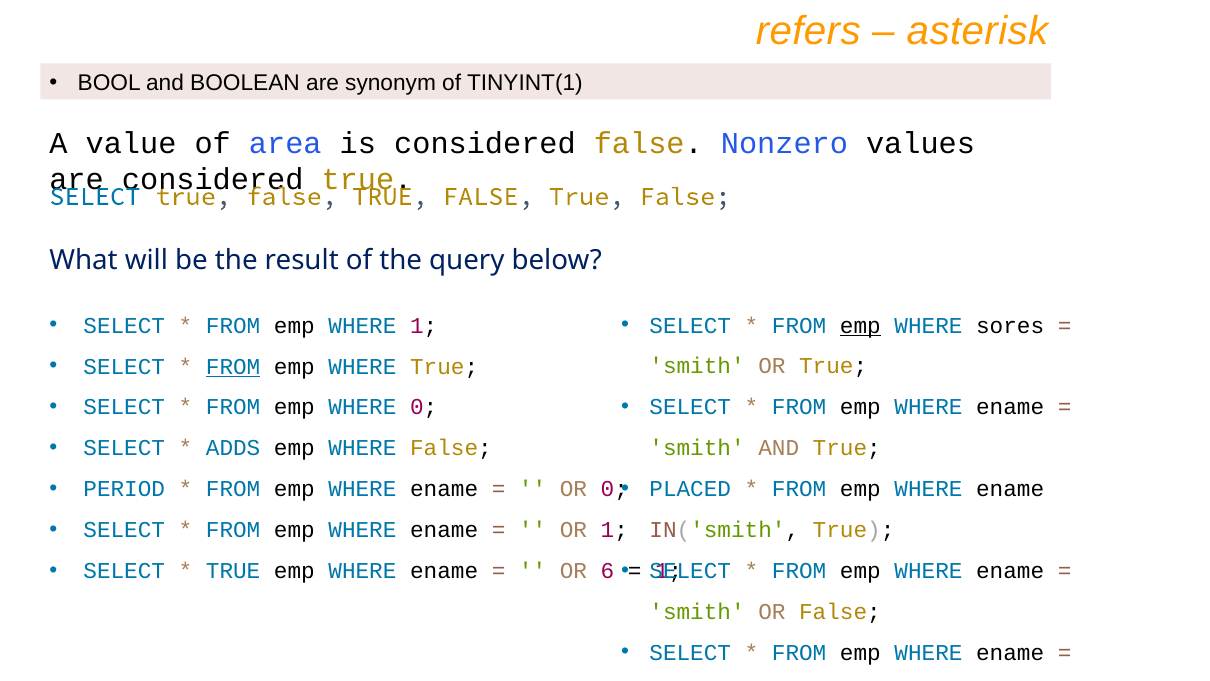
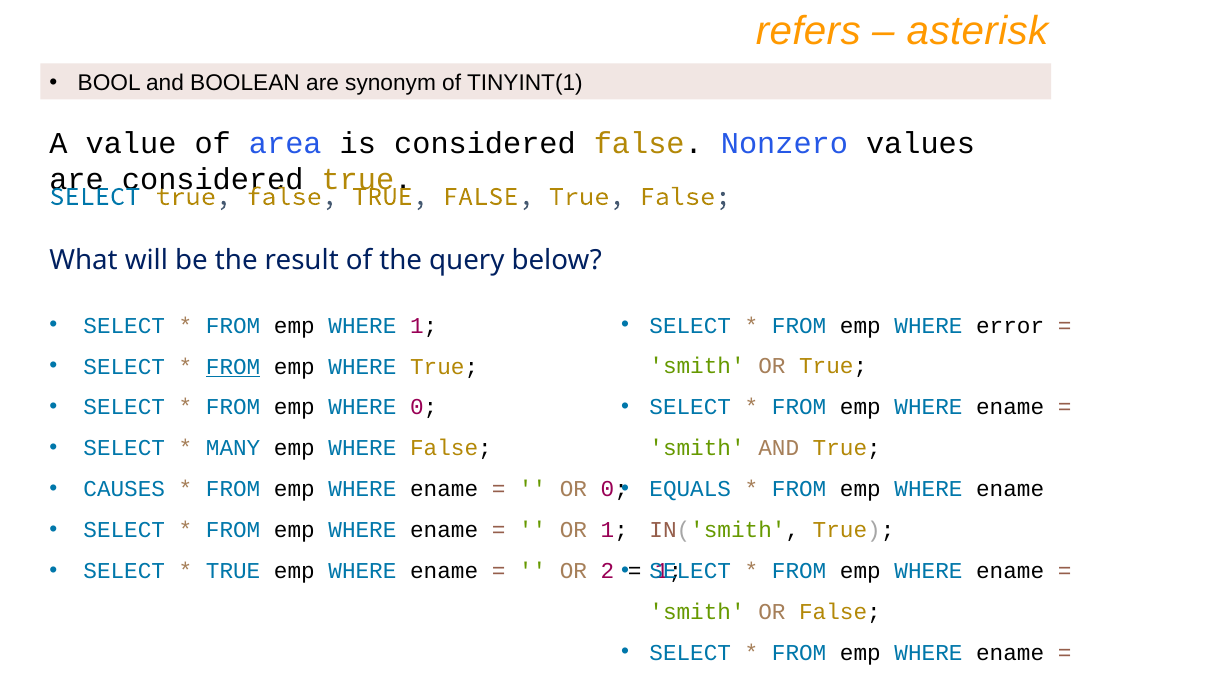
emp at (860, 325) underline: present -> none
sores: sores -> error
ADDS: ADDS -> MANY
PERIOD: PERIOD -> CAUSES
PLACED: PLACED -> EQUALS
6: 6 -> 2
